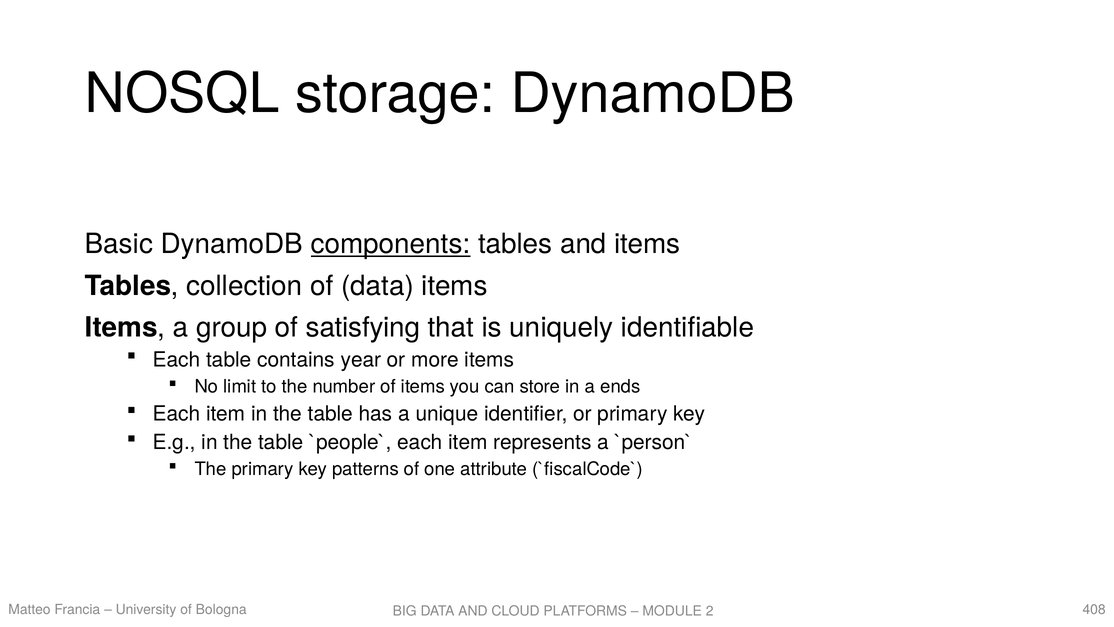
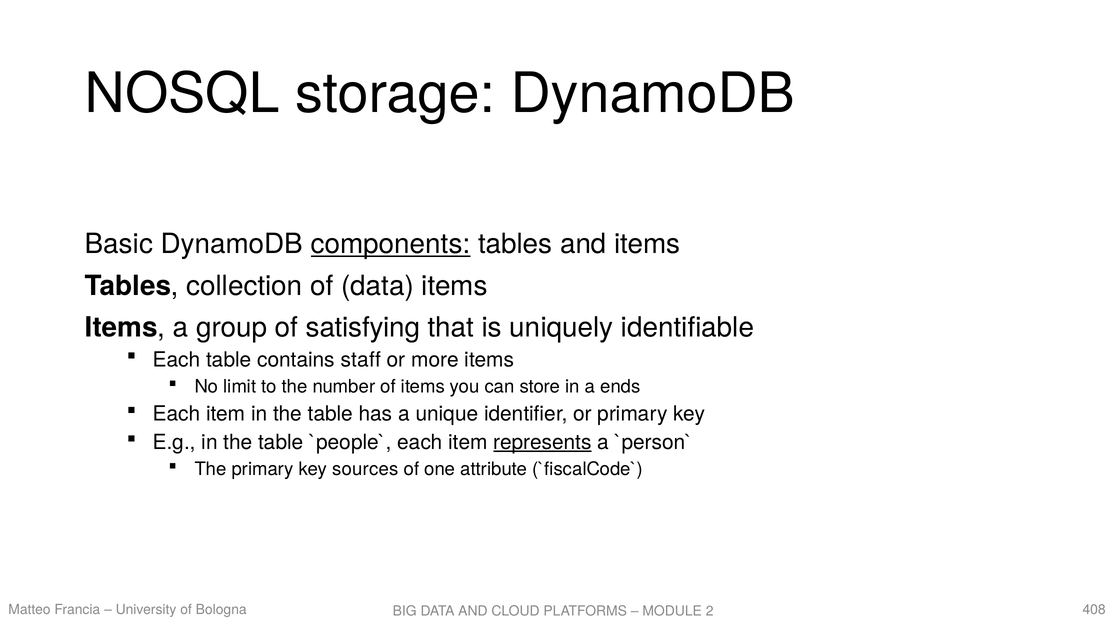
year: year -> staff
represents underline: none -> present
patterns: patterns -> sources
